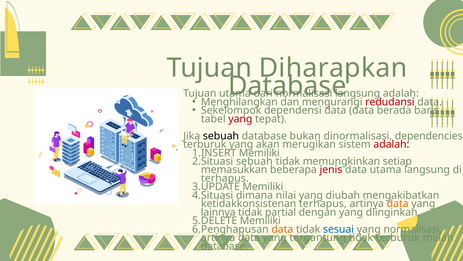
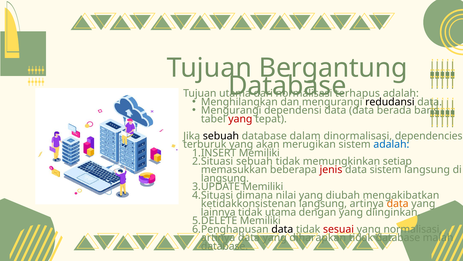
Diharapkan: Diharapkan -> Bergantung
langsung at (358, 93): langsung -> terhapus
redudansi colour: red -> black
Sekelompok at (231, 110): Sekelompok -> Mengurangi
bukan: bukan -> dalam
adalah at (391, 144) colour: red -> blue
data utama: utama -> sistem
terhapus at (225, 178): terhapus -> langsung
ketidakkonsistenan terhapus: terhapus -> langsung
tidak partial: partial -> utama
data at (282, 229) colour: orange -> black
sesuai colour: blue -> red
tergantung: tergantung -> diharapkan
tidak terburuk: terburuk -> database
